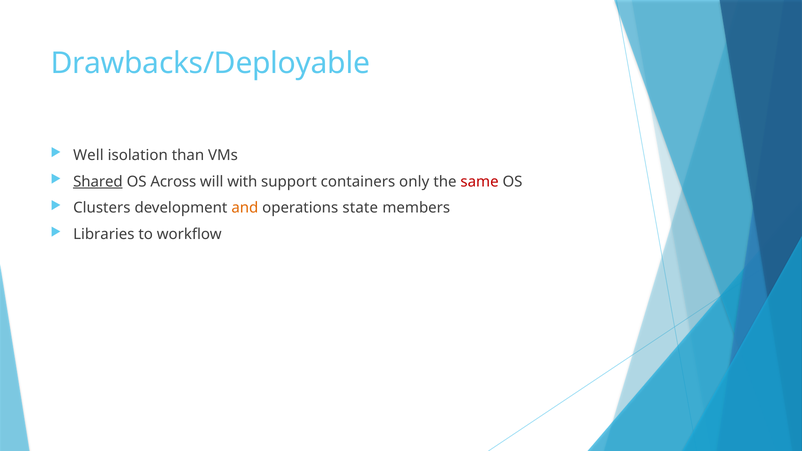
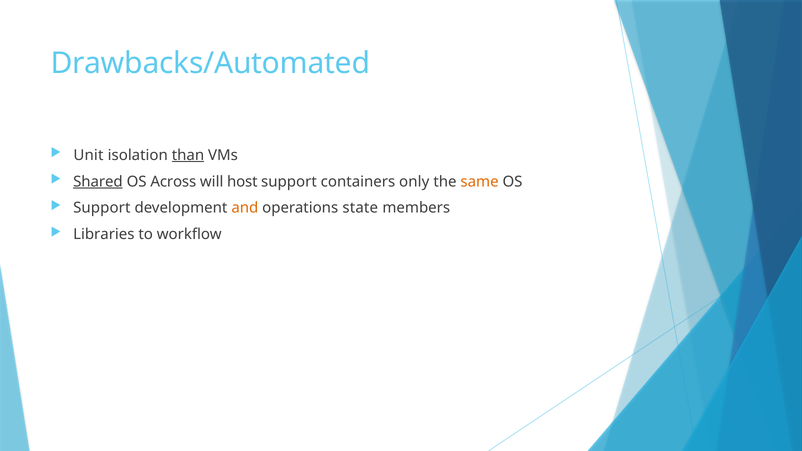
Drawbacks/Deployable: Drawbacks/Deployable -> Drawbacks/Automated
Well: Well -> Unit
than underline: none -> present
with: with -> host
same colour: red -> orange
Clusters at (102, 208): Clusters -> Support
